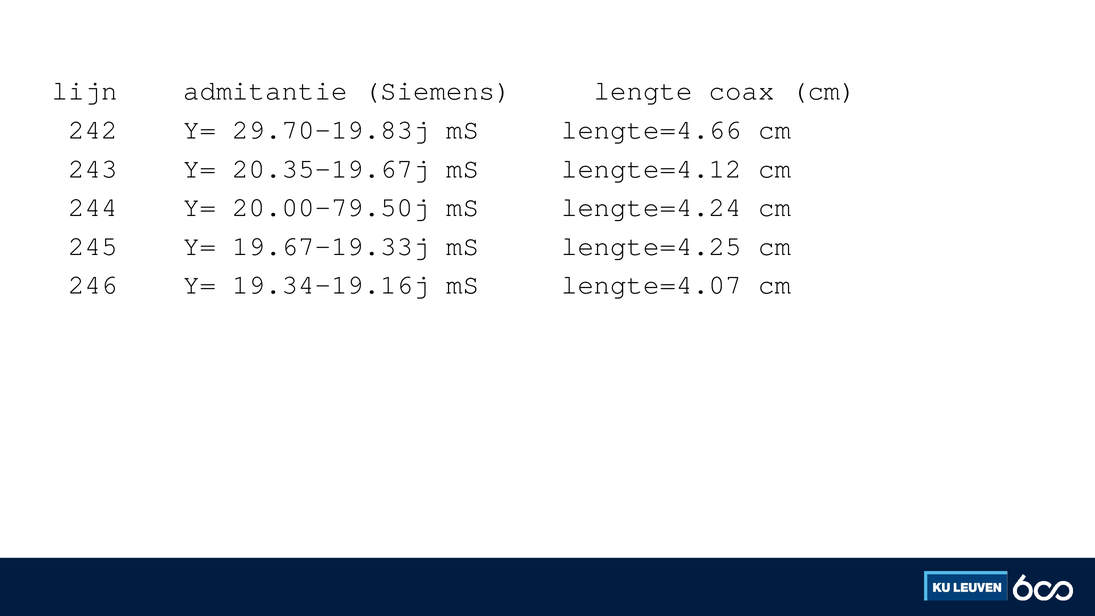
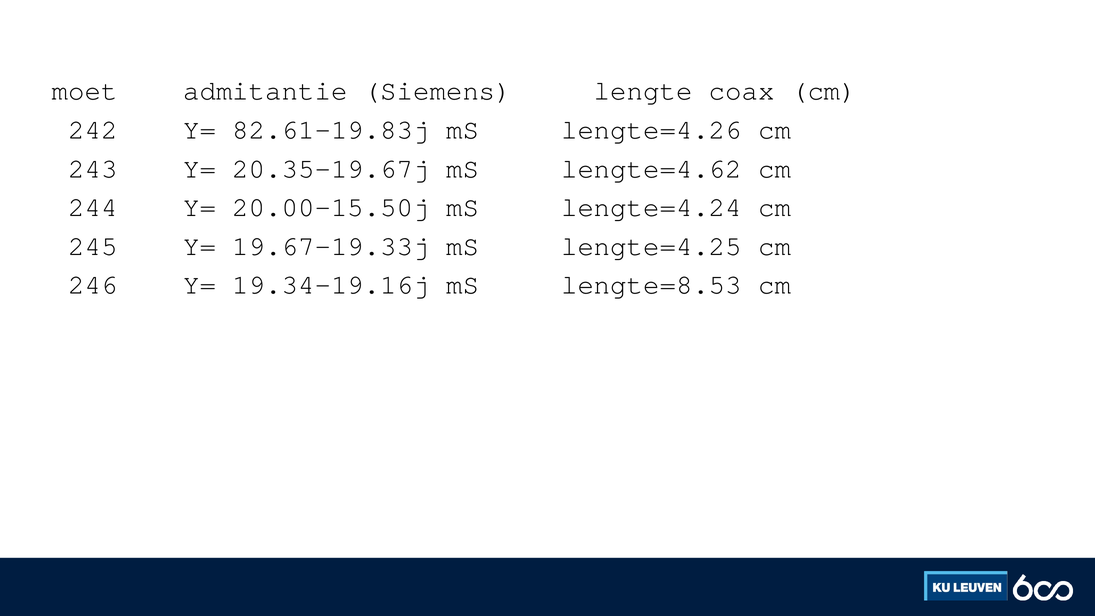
lijn: lijn -> moet
29.70-19.83j: 29.70-19.83j -> 82.61-19.83j
lengte=4.66: lengte=4.66 -> lengte=4.26
lengte=4.12: lengte=4.12 -> lengte=4.62
20.00-79.50j: 20.00-79.50j -> 20.00-15.50j
lengte=4.07: lengte=4.07 -> lengte=8.53
